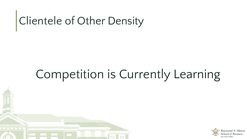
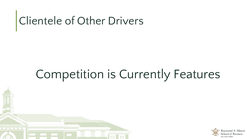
Density: Density -> Drivers
Learning: Learning -> Features
